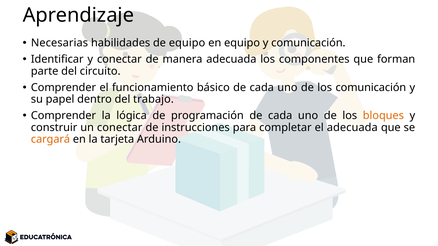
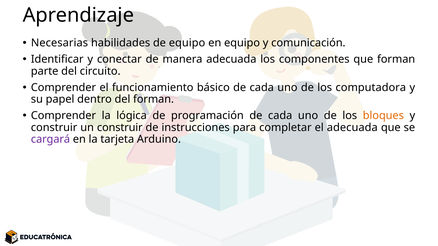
los comunicación: comunicación -> computadora
del trabajo: trabajo -> forman
un conectar: conectar -> construir
cargará colour: orange -> purple
